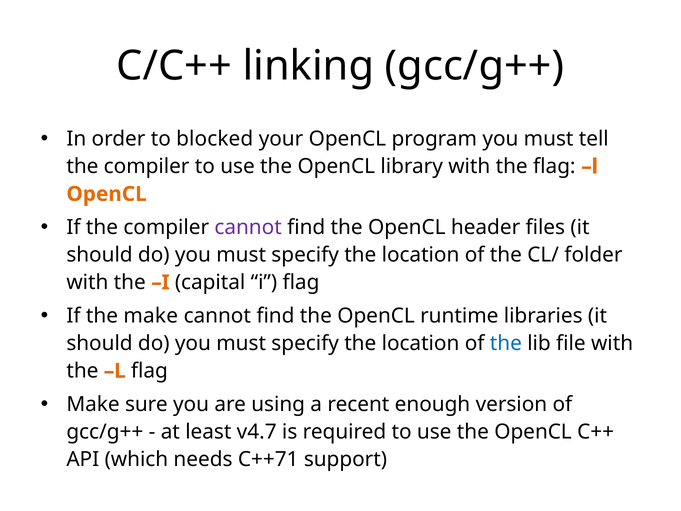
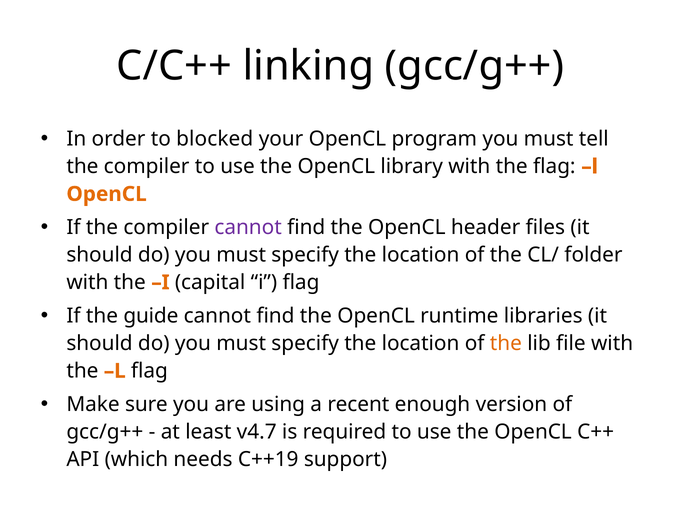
the make: make -> guide
the at (506, 343) colour: blue -> orange
C++71: C++71 -> C++19
